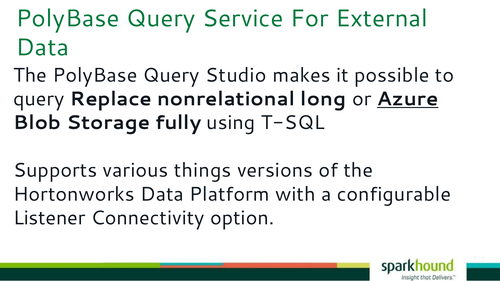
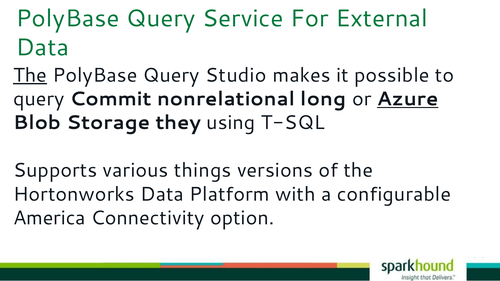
The at (30, 75) underline: none -> present
Replace: Replace -> Commit
fully: fully -> they
Listener: Listener -> America
